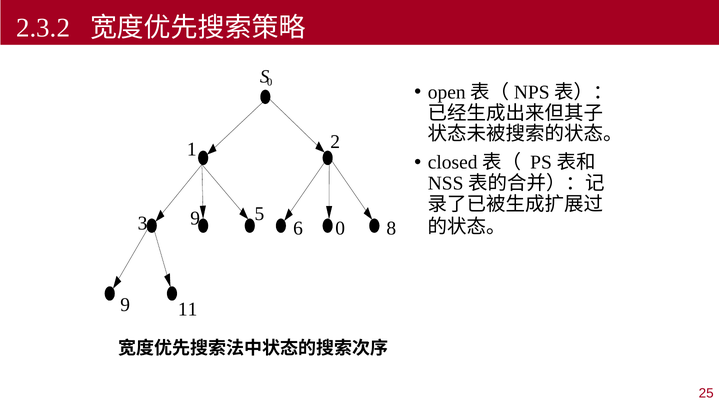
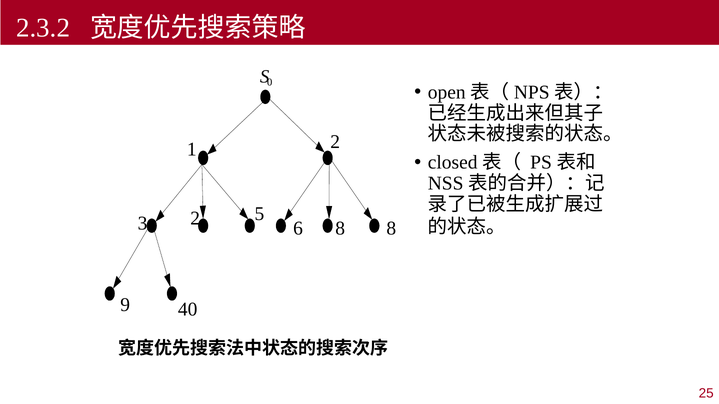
3 9: 9 -> 2
6 0: 0 -> 8
11: 11 -> 40
